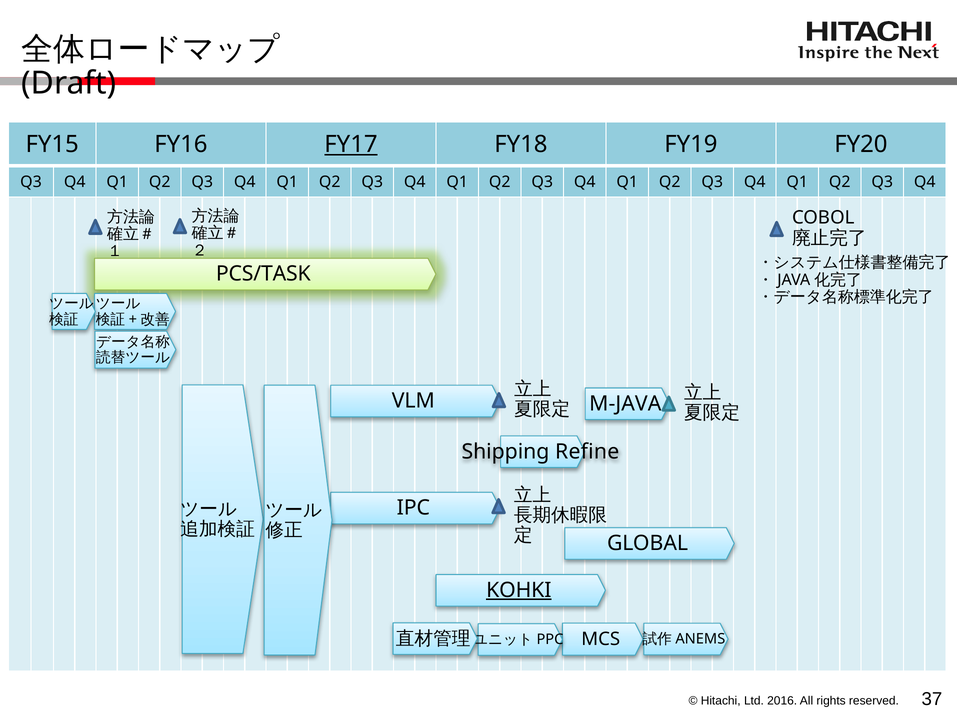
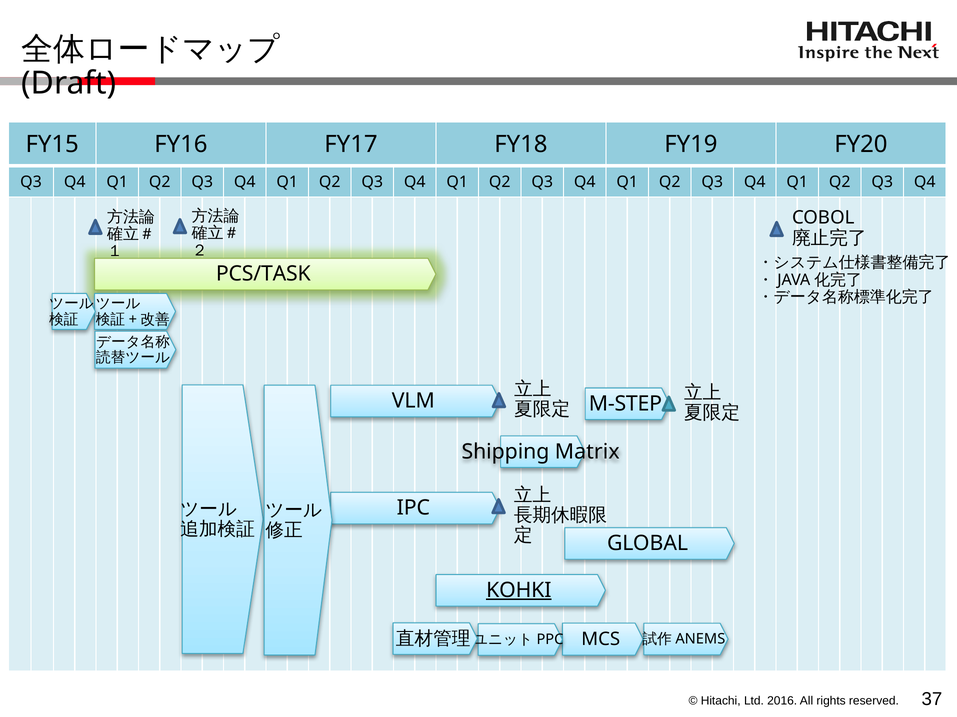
FY17 underline: present -> none
M-JAVA: M-JAVA -> M-STEP
Refine: Refine -> Matrix
